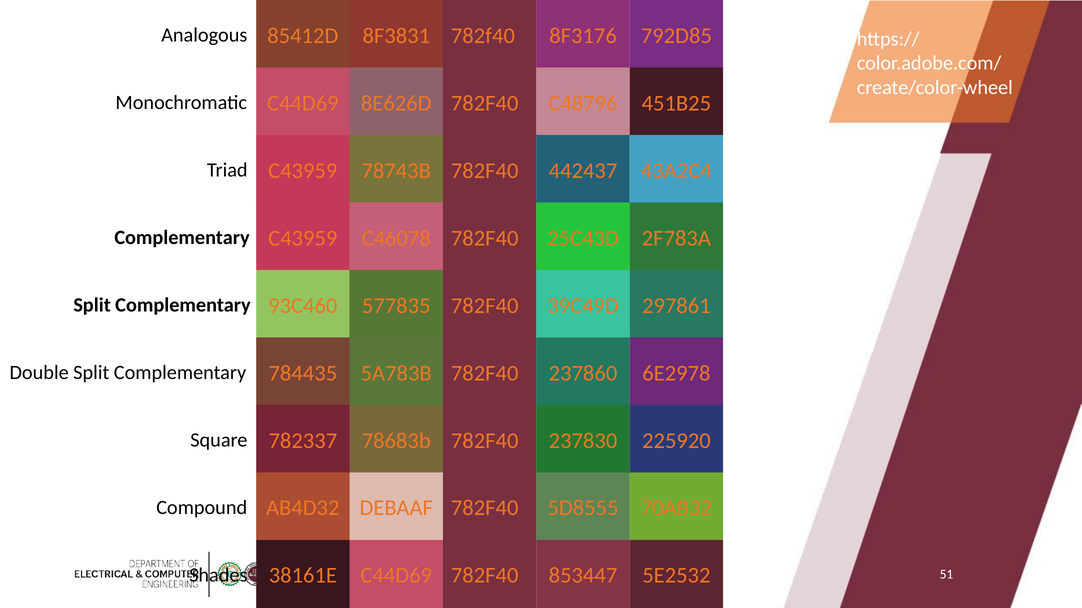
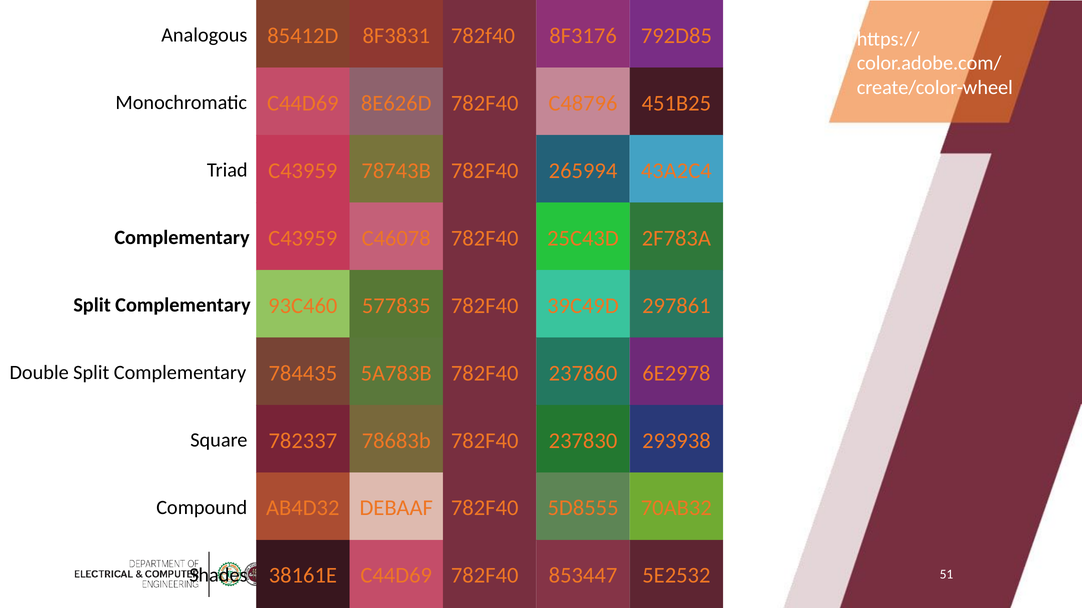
442437: 442437 -> 265994
225920: 225920 -> 293938
